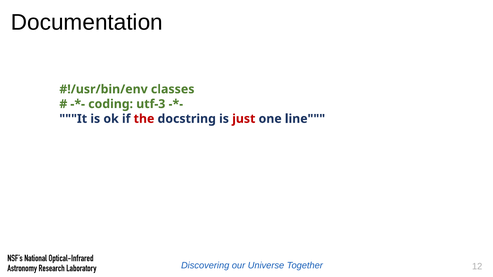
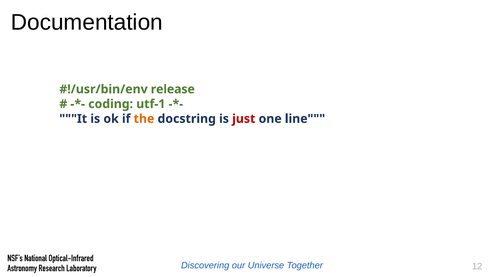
classes: classes -> release
utf-3: utf-3 -> utf-1
the colour: red -> orange
